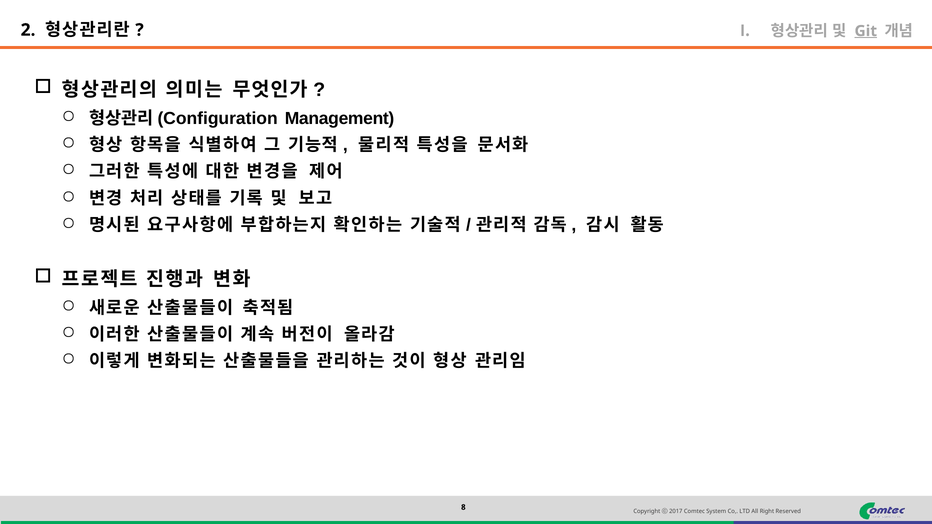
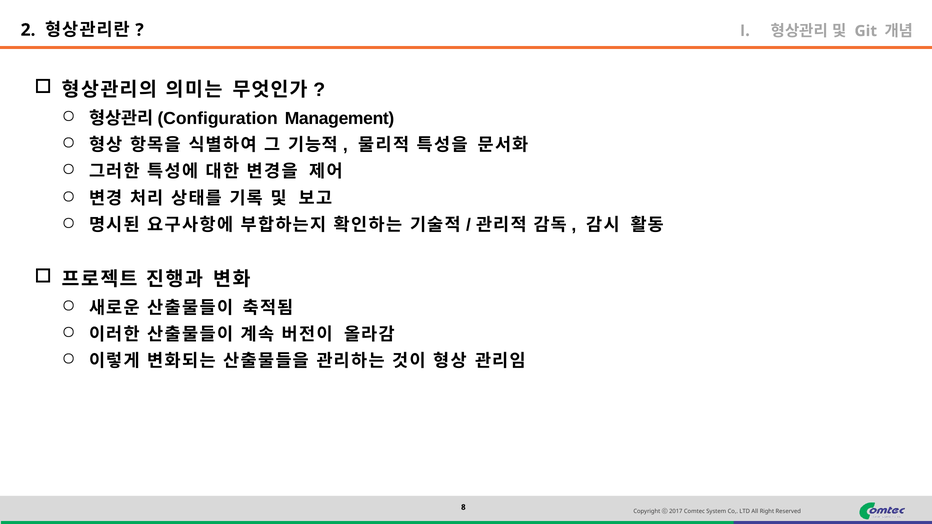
Git underline: present -> none
